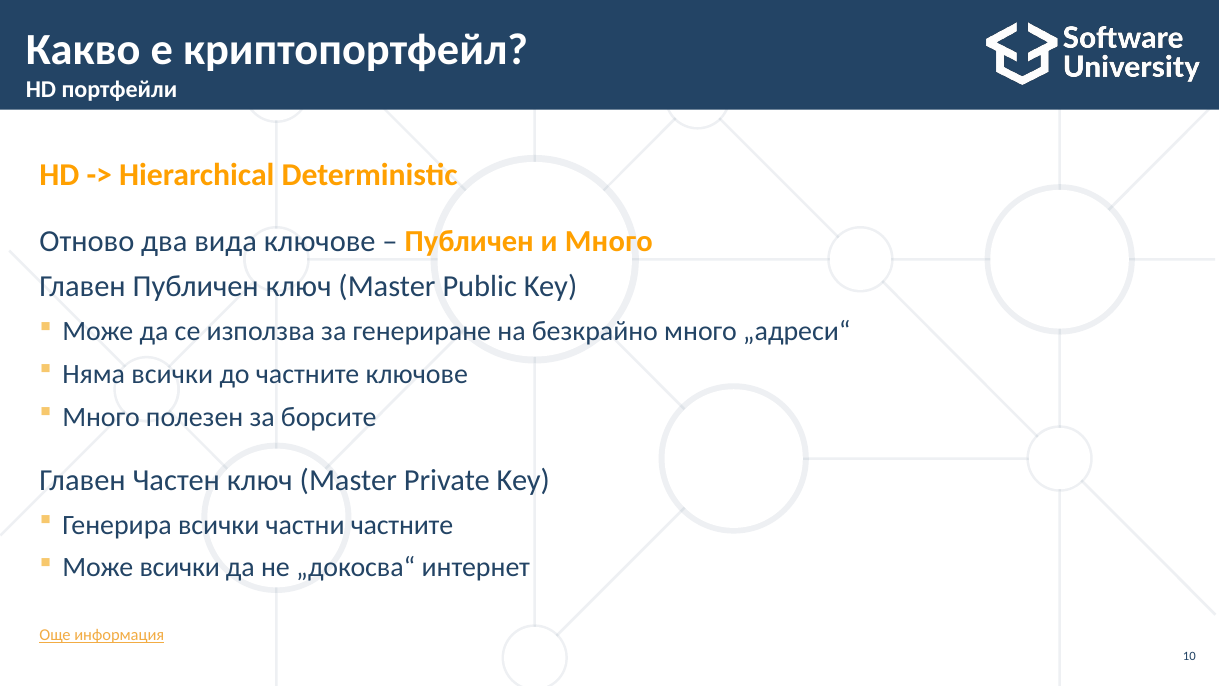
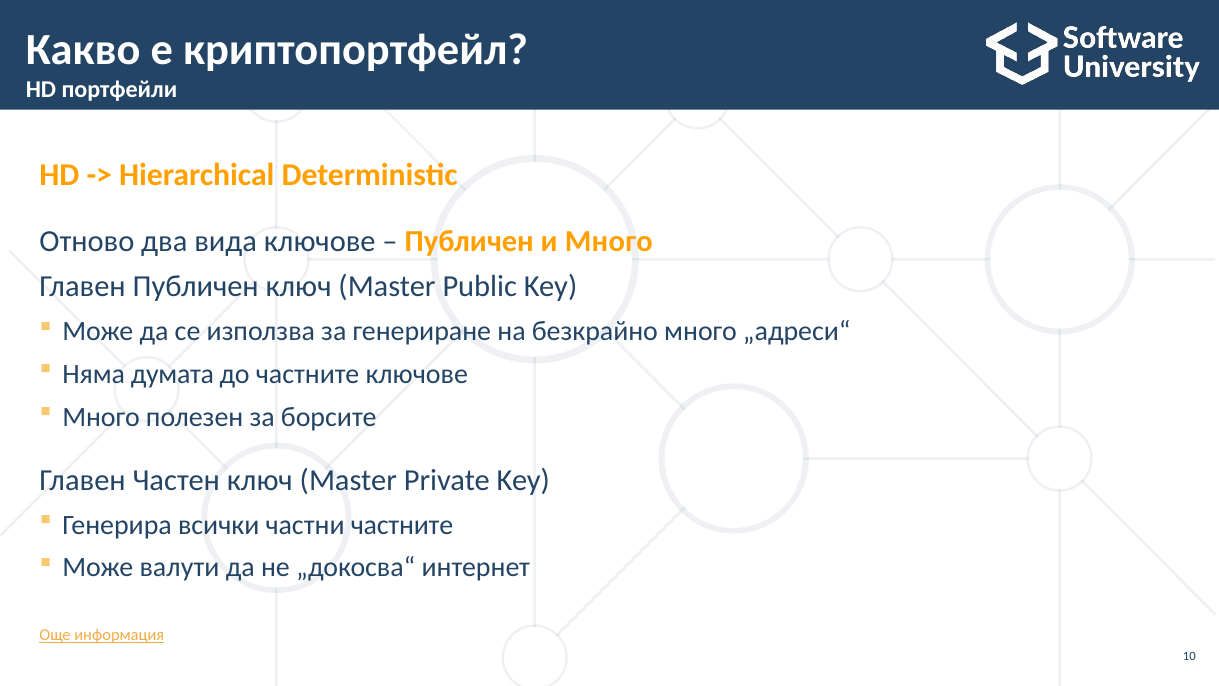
Няма всички: всички -> думата
Може всички: всички -> валути
